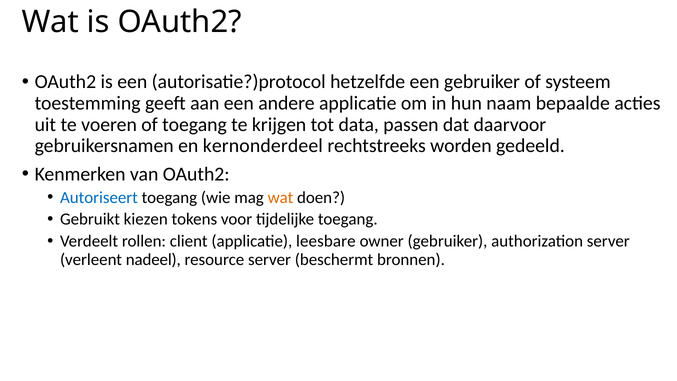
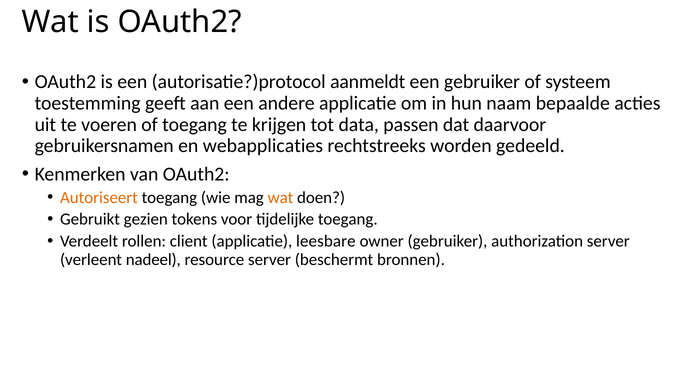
hetzelfde: hetzelfde -> aanmeldt
kernonderdeel: kernonderdeel -> webapplicaties
Autoriseert colour: blue -> orange
kiezen: kiezen -> gezien
